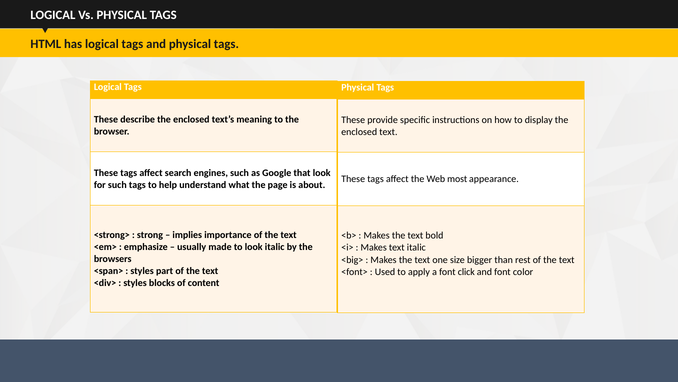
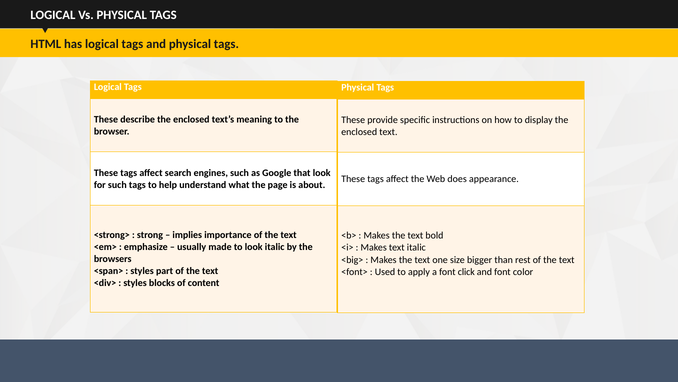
most: most -> does
